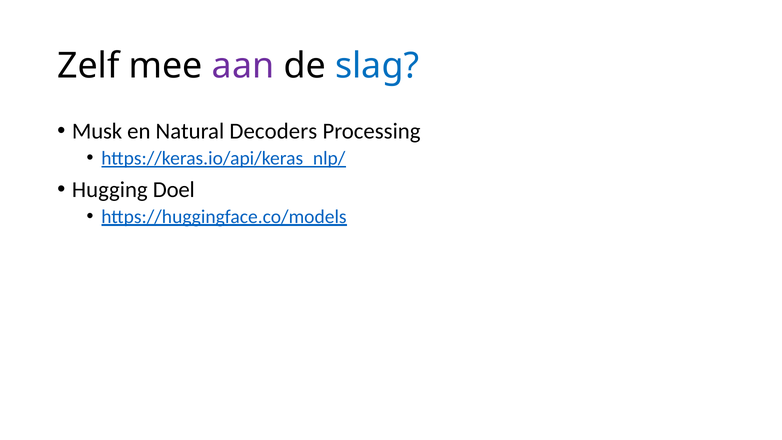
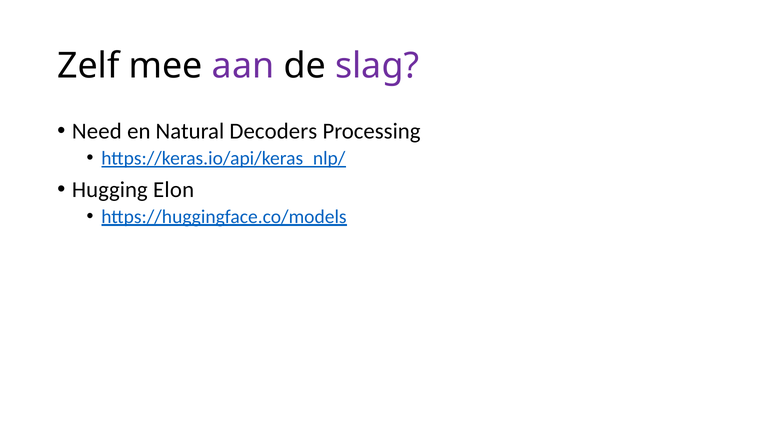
slag colour: blue -> purple
Musk: Musk -> Need
Doel: Doel -> Elon
